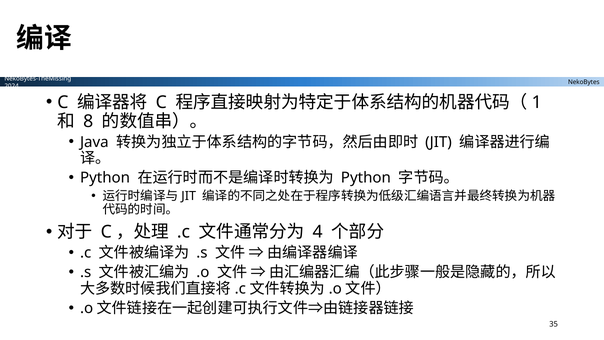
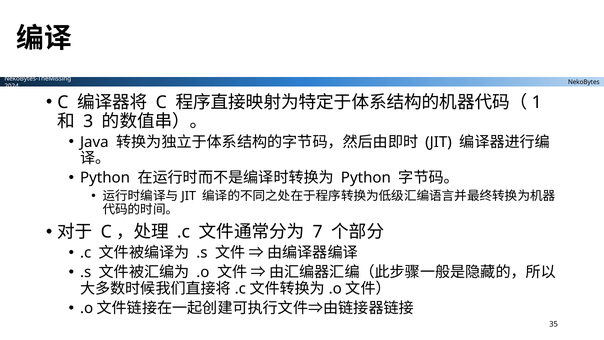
8: 8 -> 3
4: 4 -> 7
